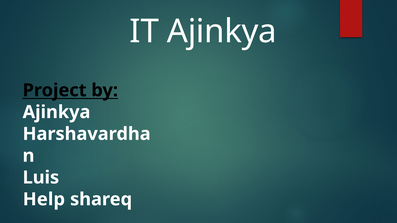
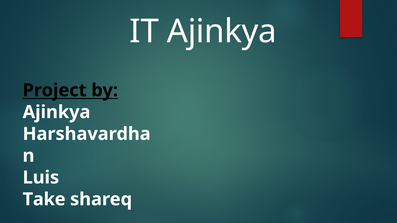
Help: Help -> Take
